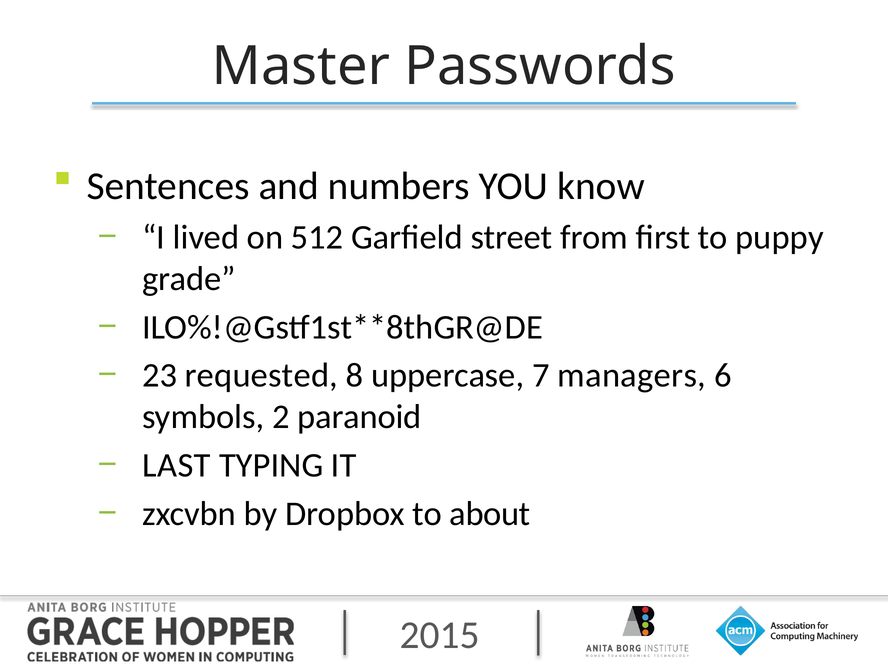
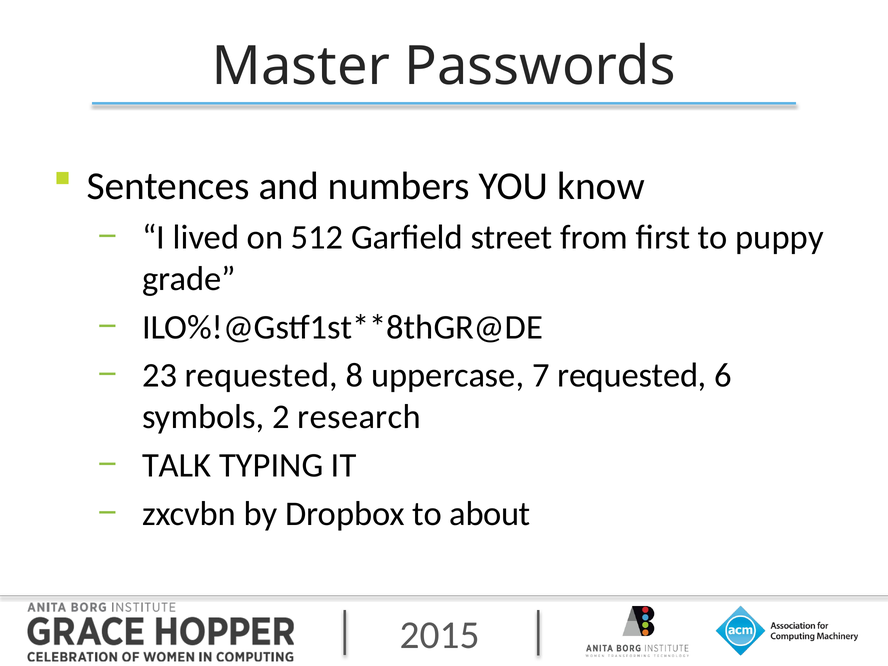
7 managers: managers -> requested
paranoid: paranoid -> research
LAST: LAST -> TALK
